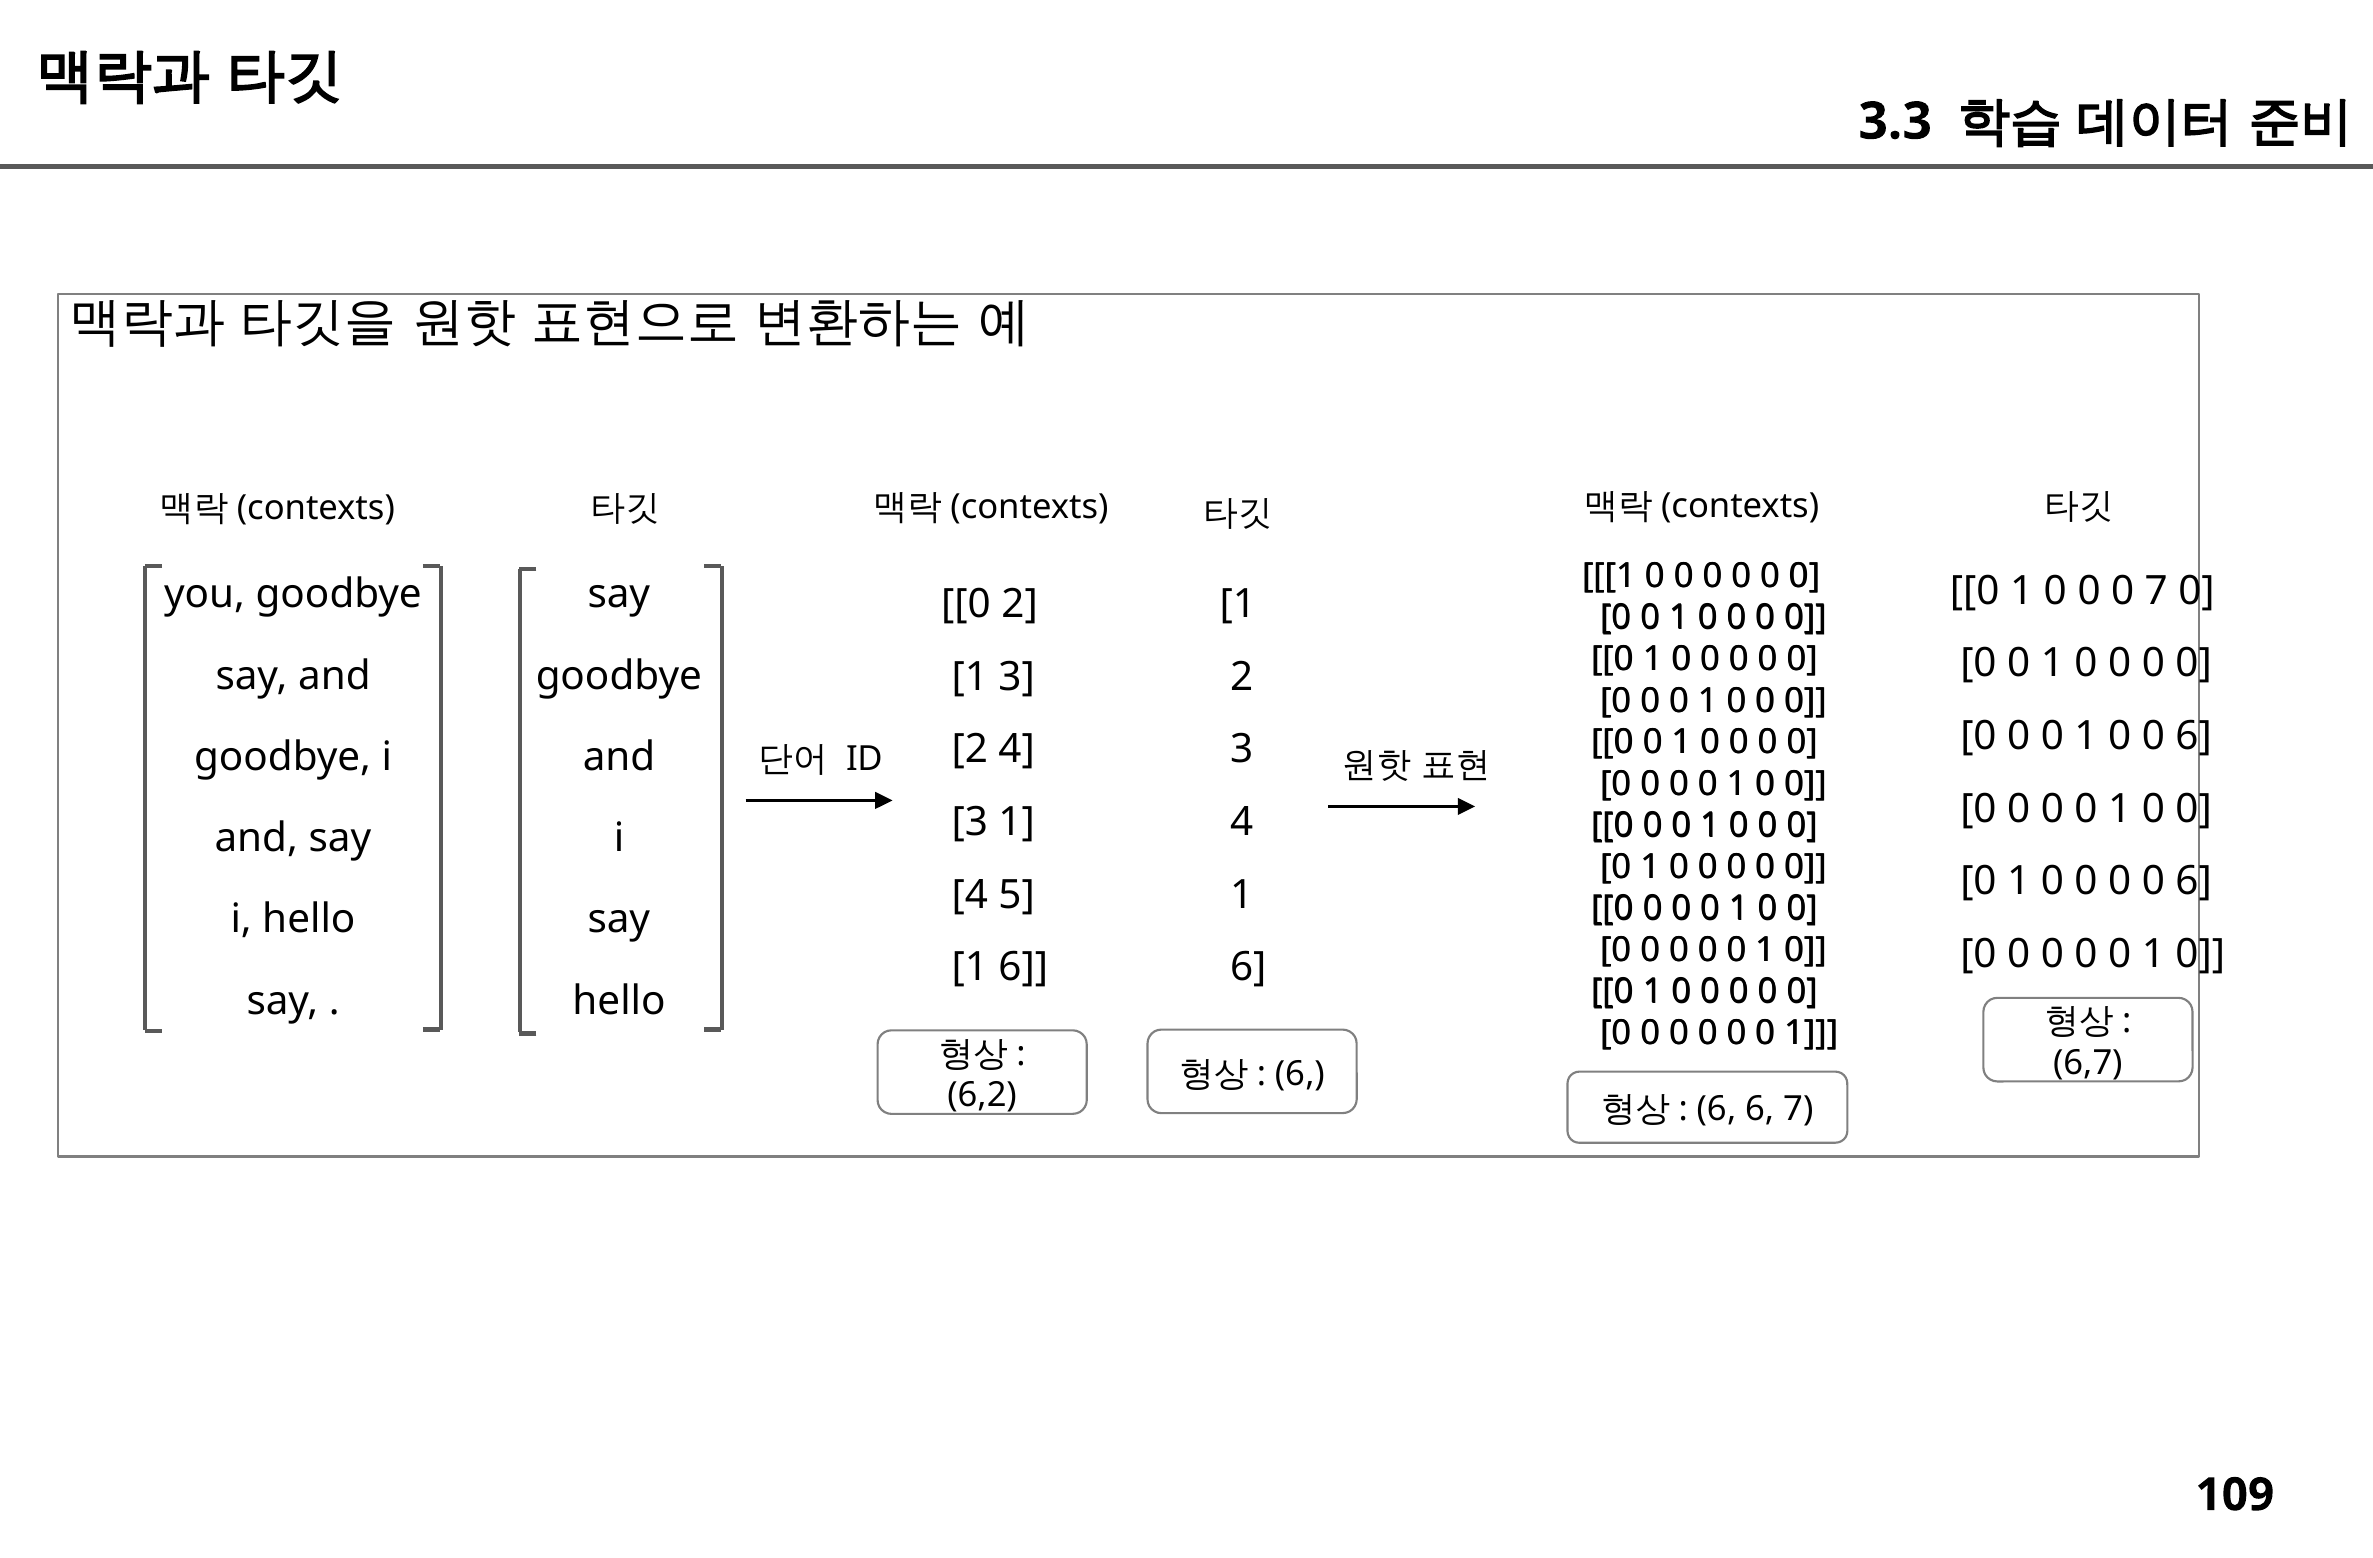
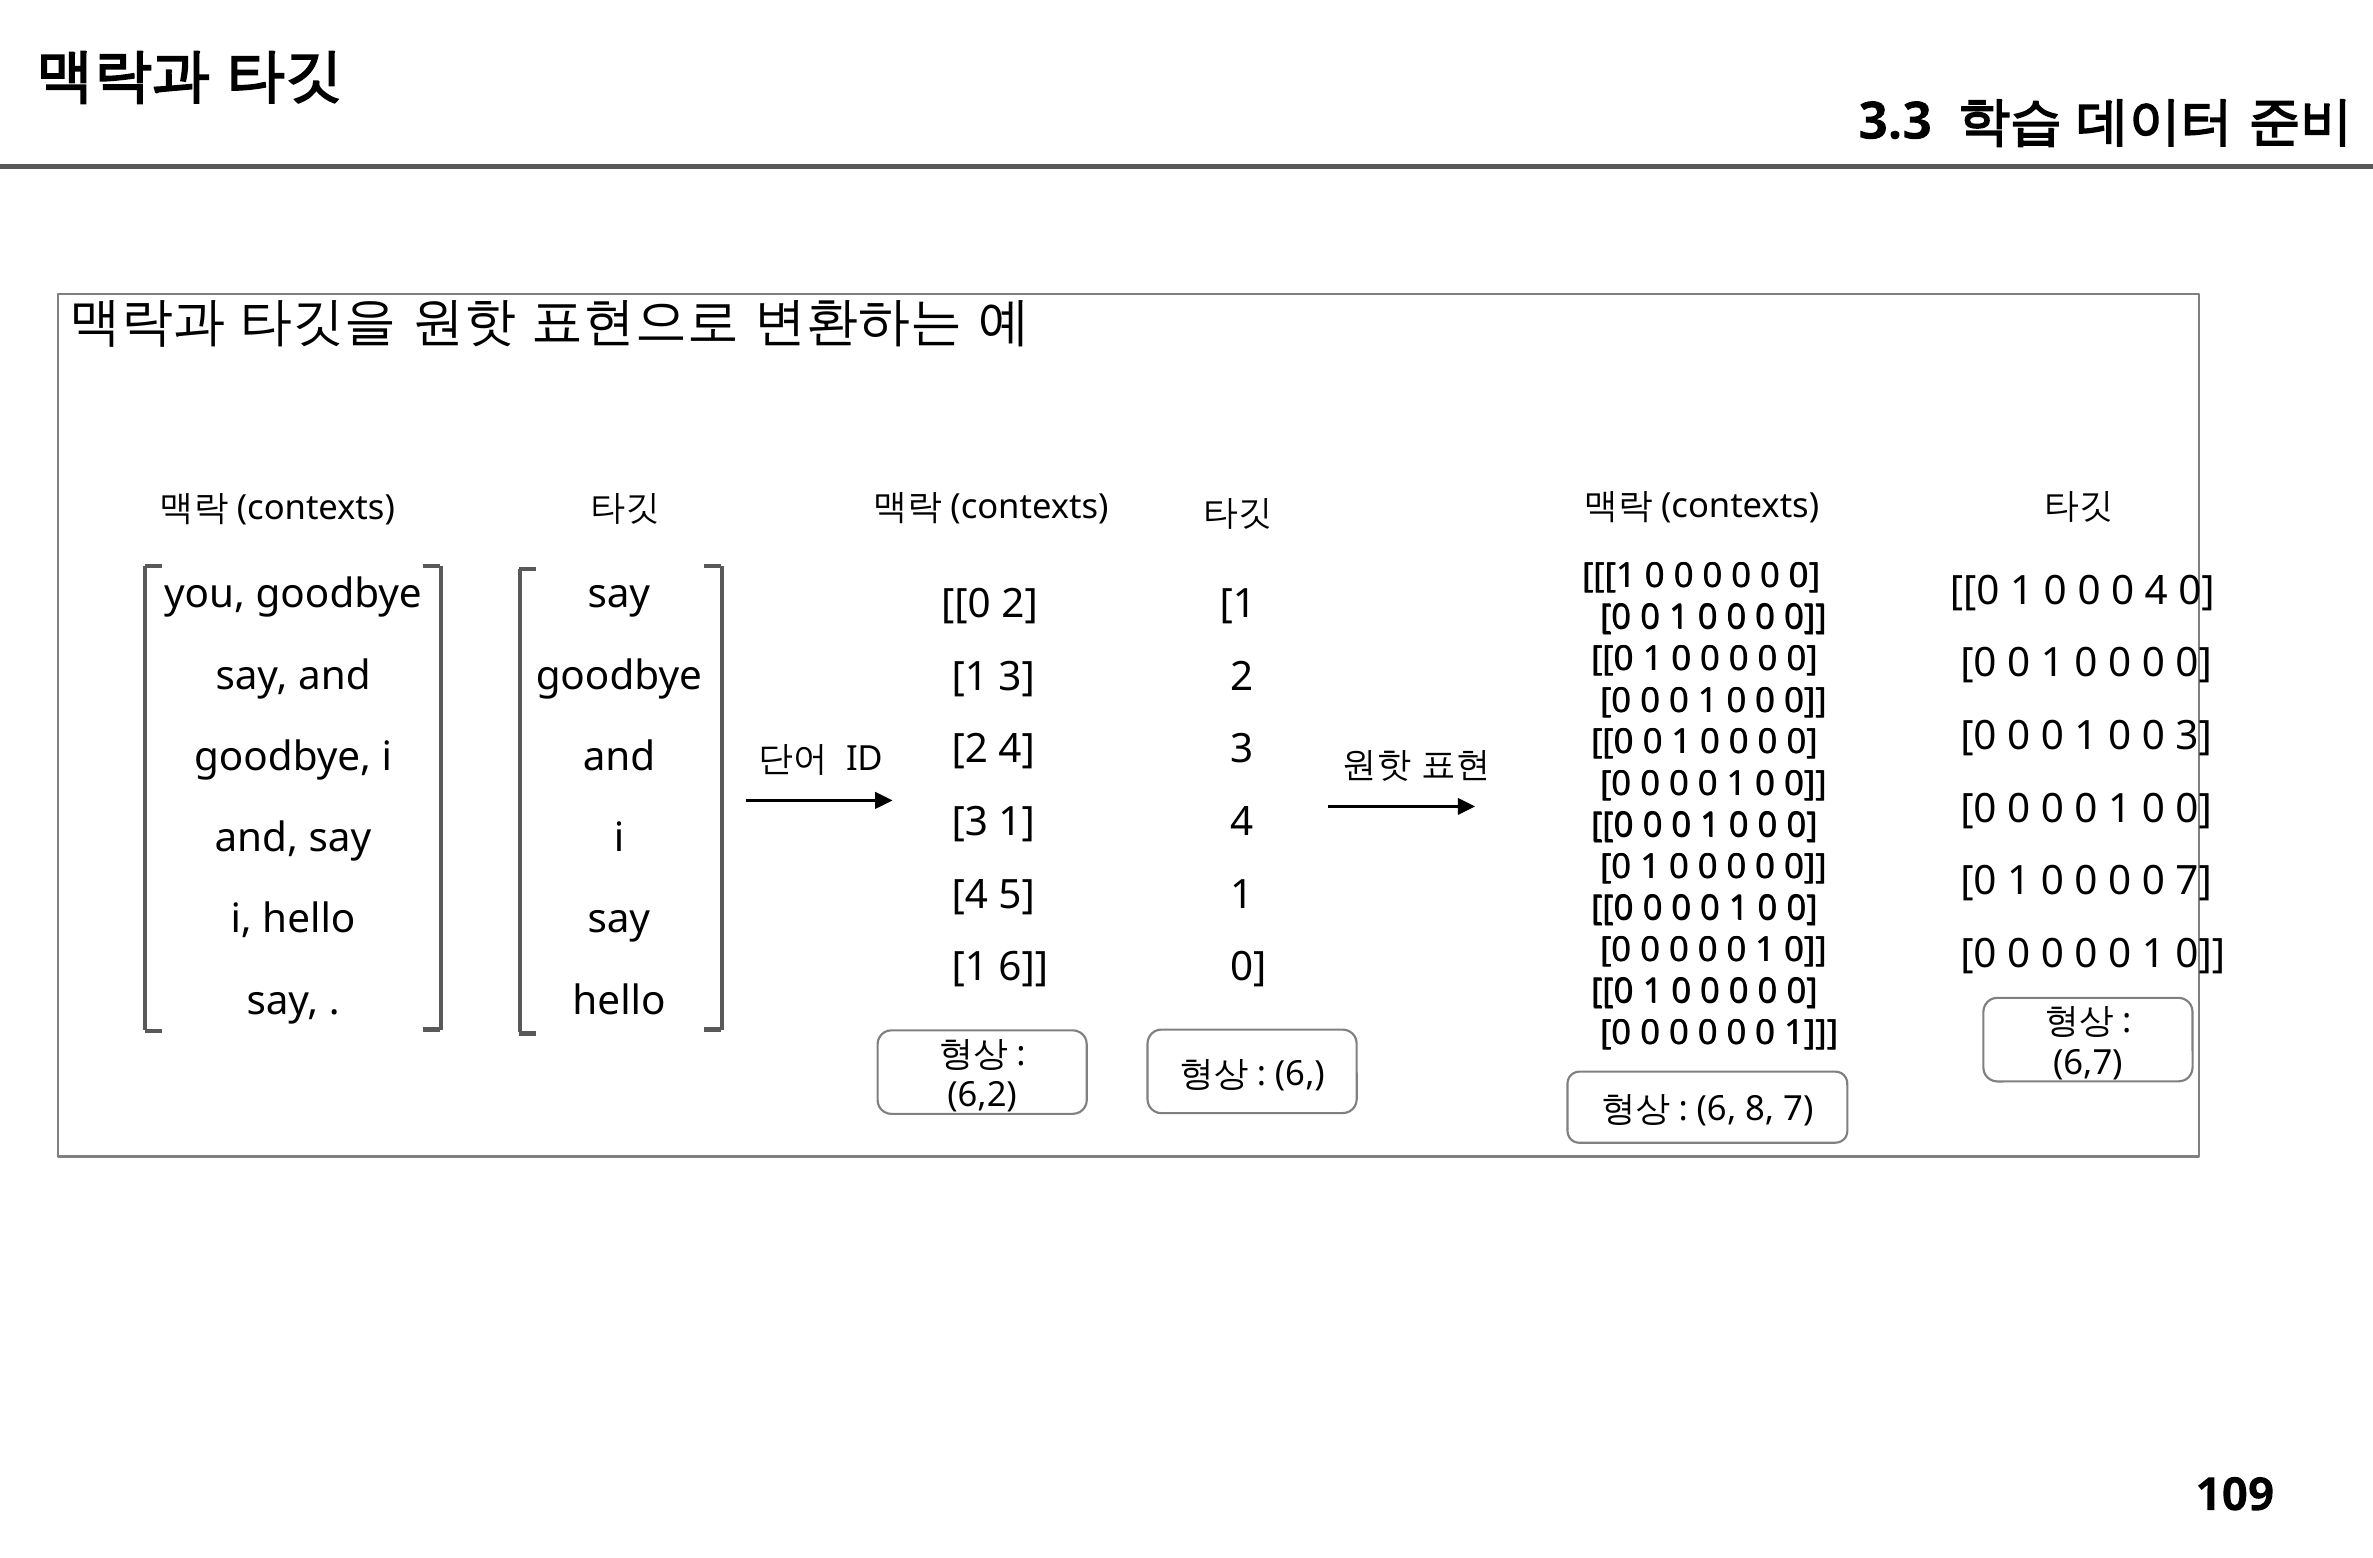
0 7: 7 -> 4
1 0 0 6: 6 -> 3
0 0 0 6: 6 -> 7
6 at (1248, 968): 6 -> 0
6 6: 6 -> 8
